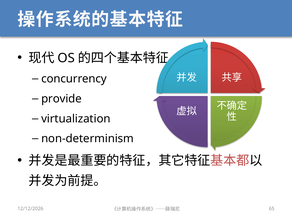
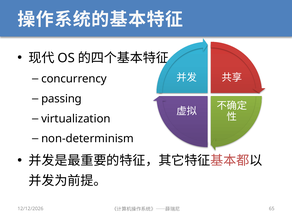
provide: provide -> passing
